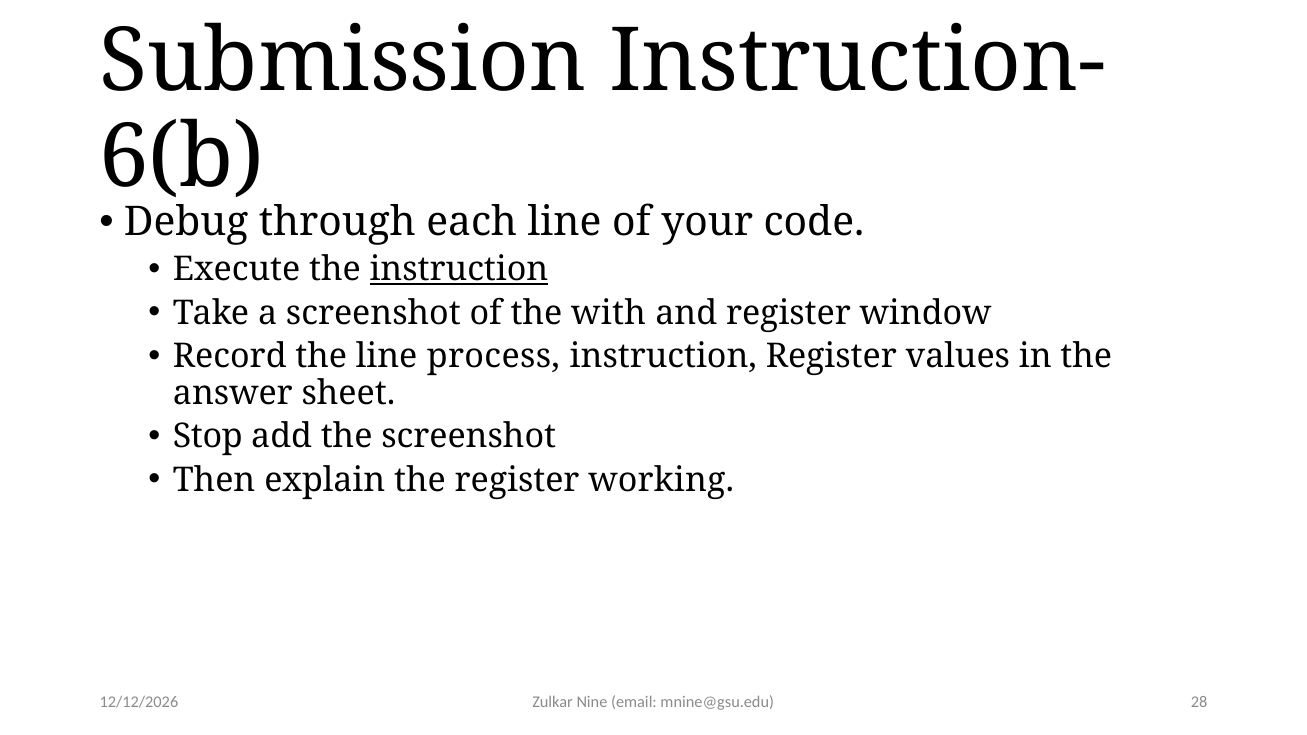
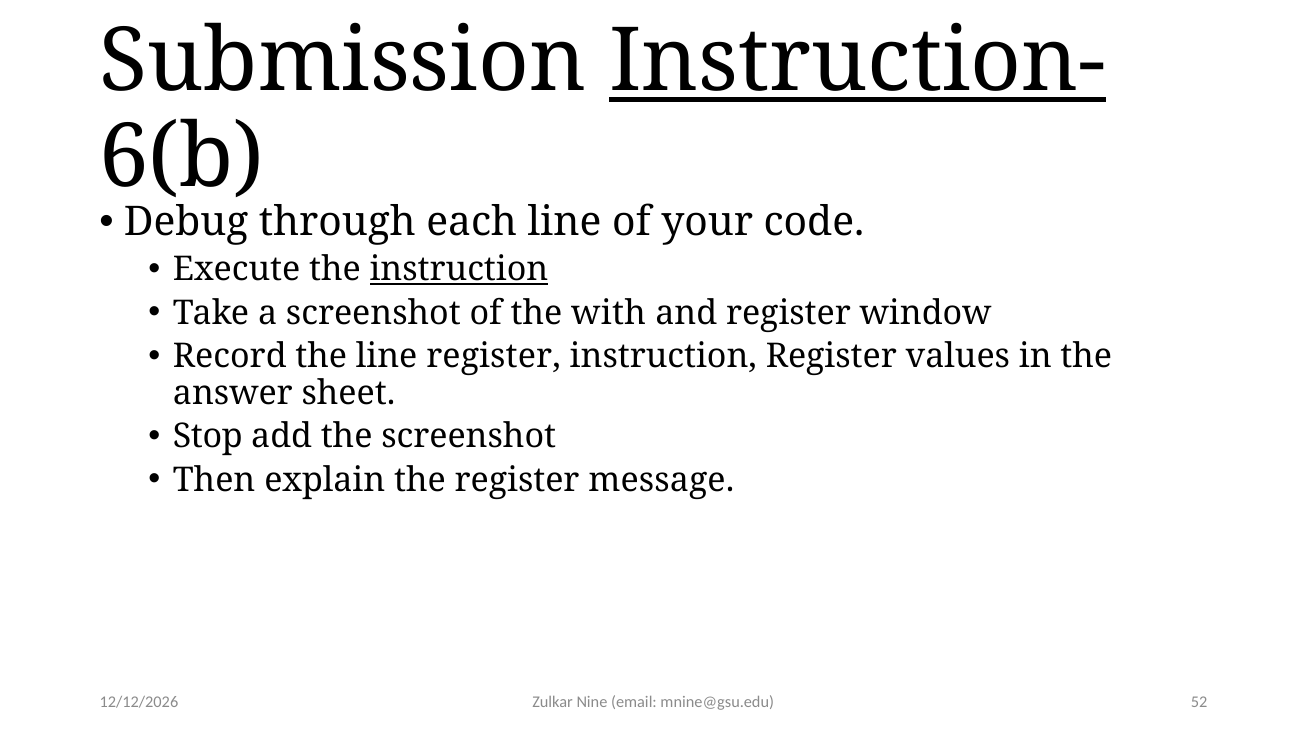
Instruction- underline: none -> present
line process: process -> register
working: working -> message
28: 28 -> 52
